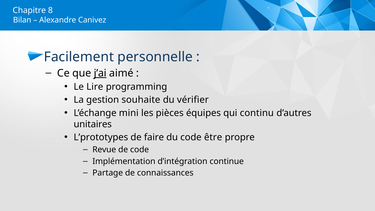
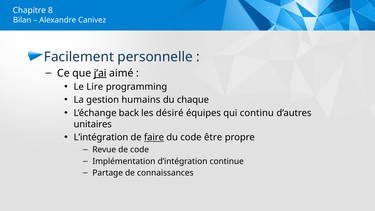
souhaite: souhaite -> humains
vérifier: vérifier -> chaque
mini: mini -> back
pièces: pièces -> désiré
L’prototypes: L’prototypes -> L’intégration
faire underline: none -> present
